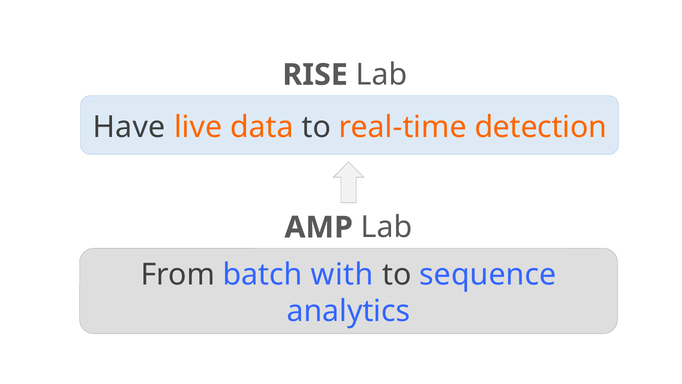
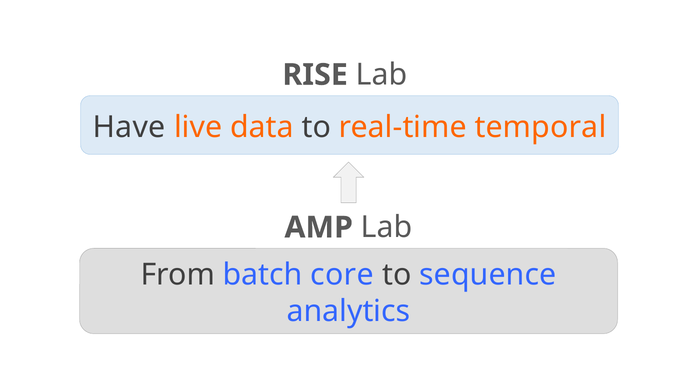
detection: detection -> temporal
with: with -> core
